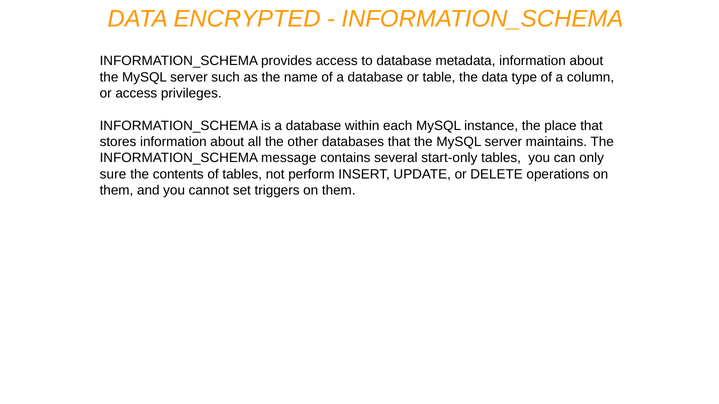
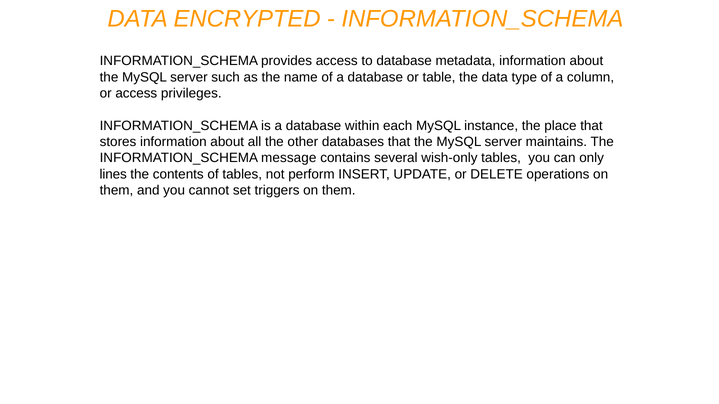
start-only: start-only -> wish-only
sure: sure -> lines
